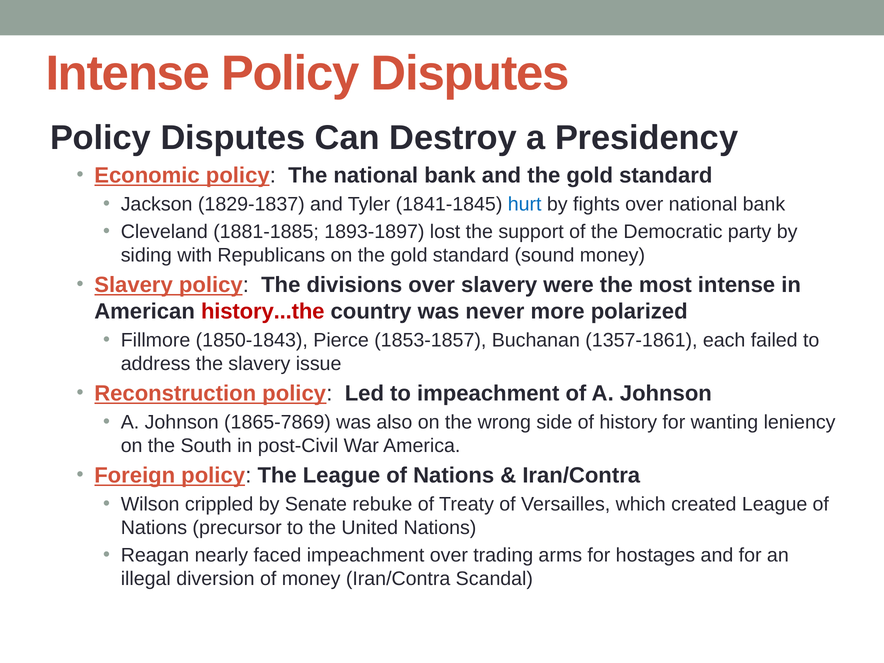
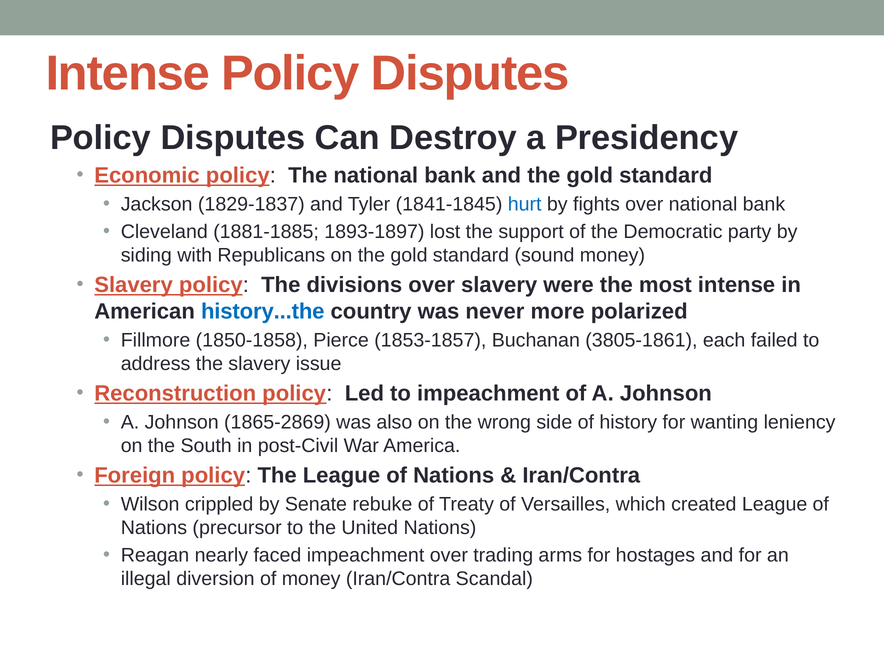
history...the colour: red -> blue
1850-1843: 1850-1843 -> 1850-1858
1357-1861: 1357-1861 -> 3805-1861
1865-7869: 1865-7869 -> 1865-2869
